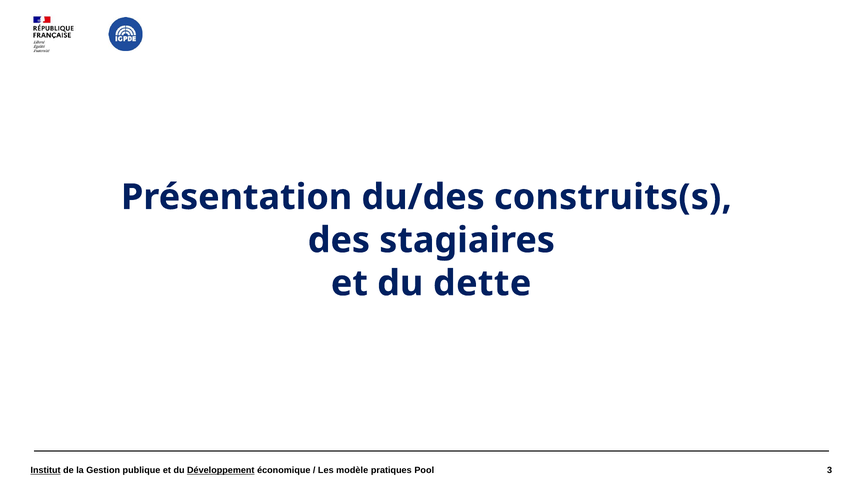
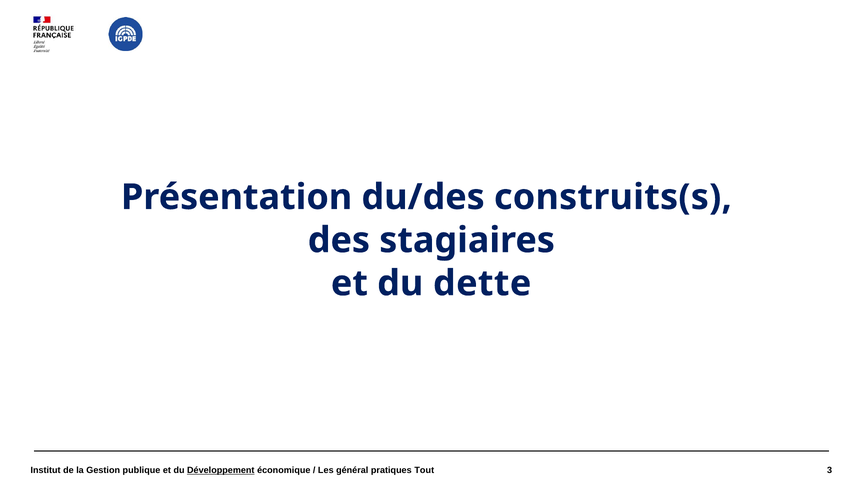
Institut underline: present -> none
modèle: modèle -> général
Pool: Pool -> Tout
